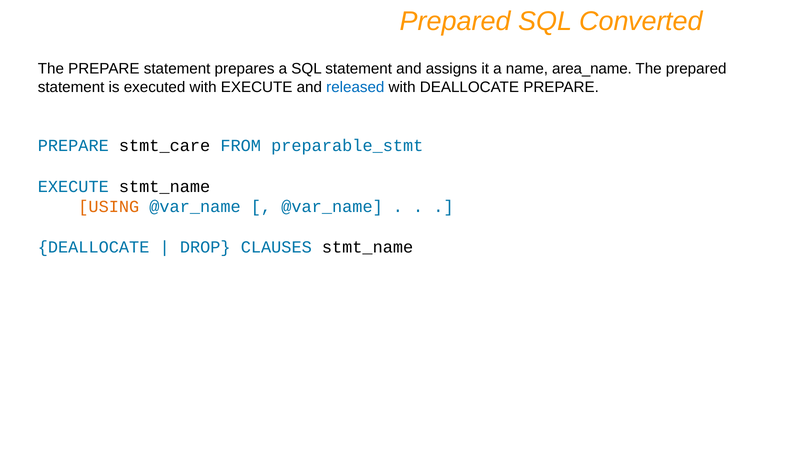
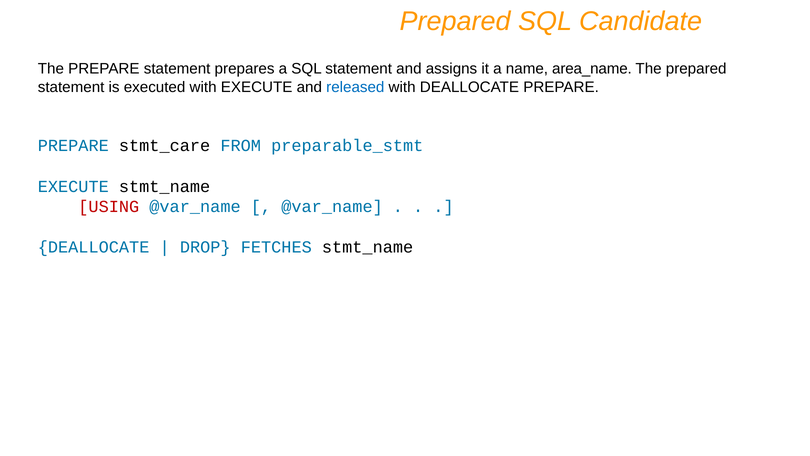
Converted: Converted -> Candidate
USING colour: orange -> red
CLAUSES: CLAUSES -> FETCHES
